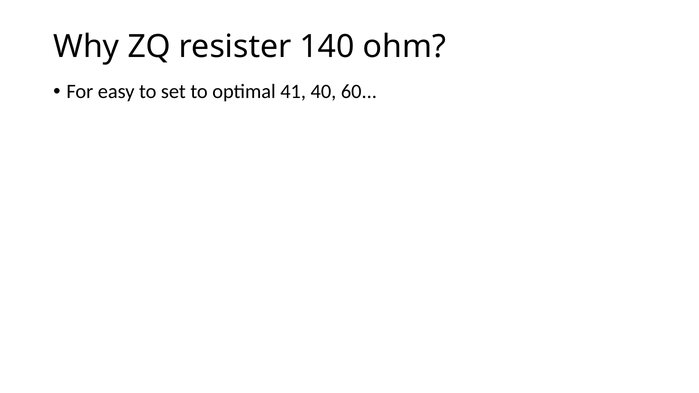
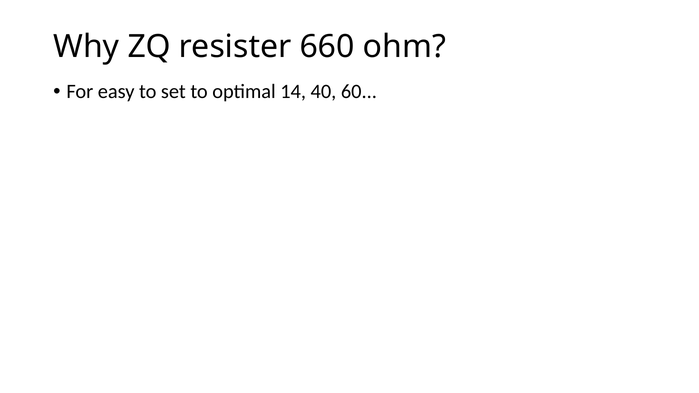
140: 140 -> 660
41: 41 -> 14
